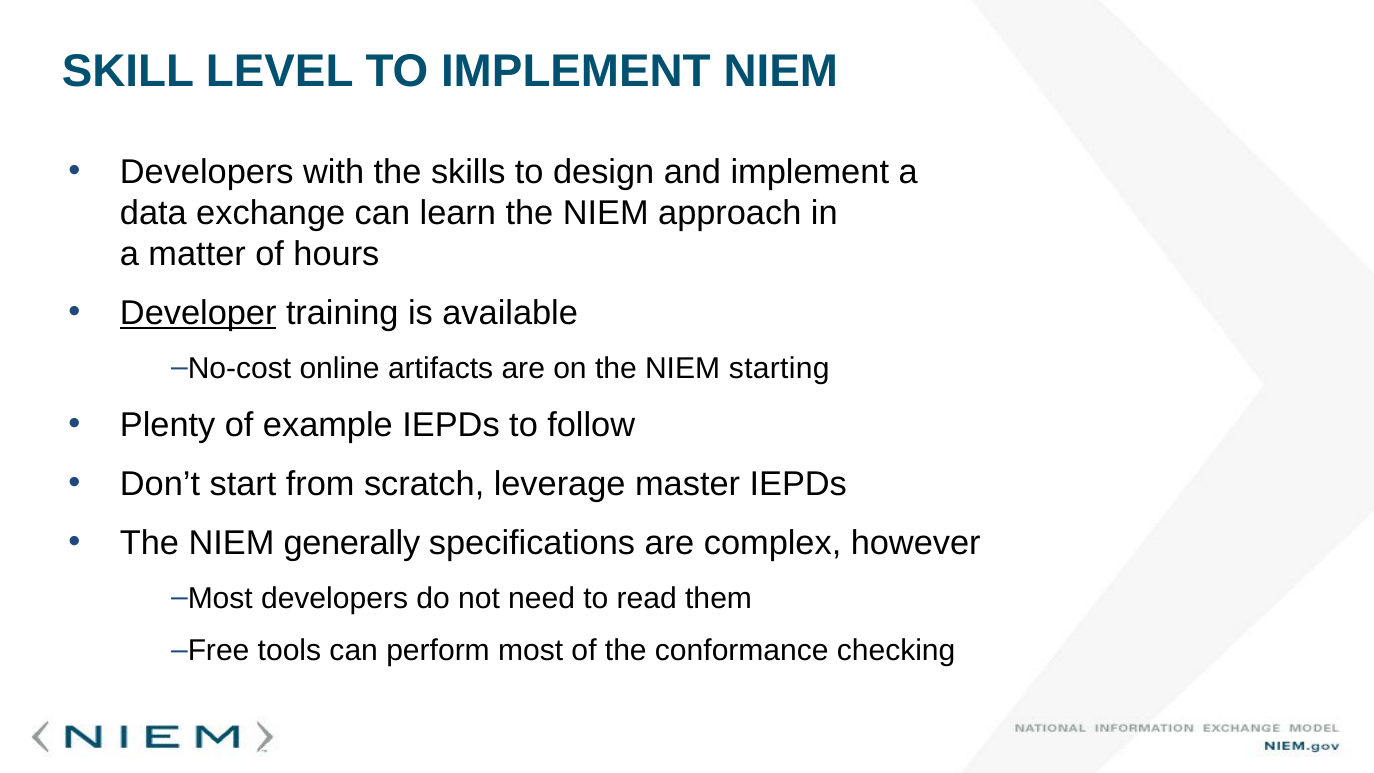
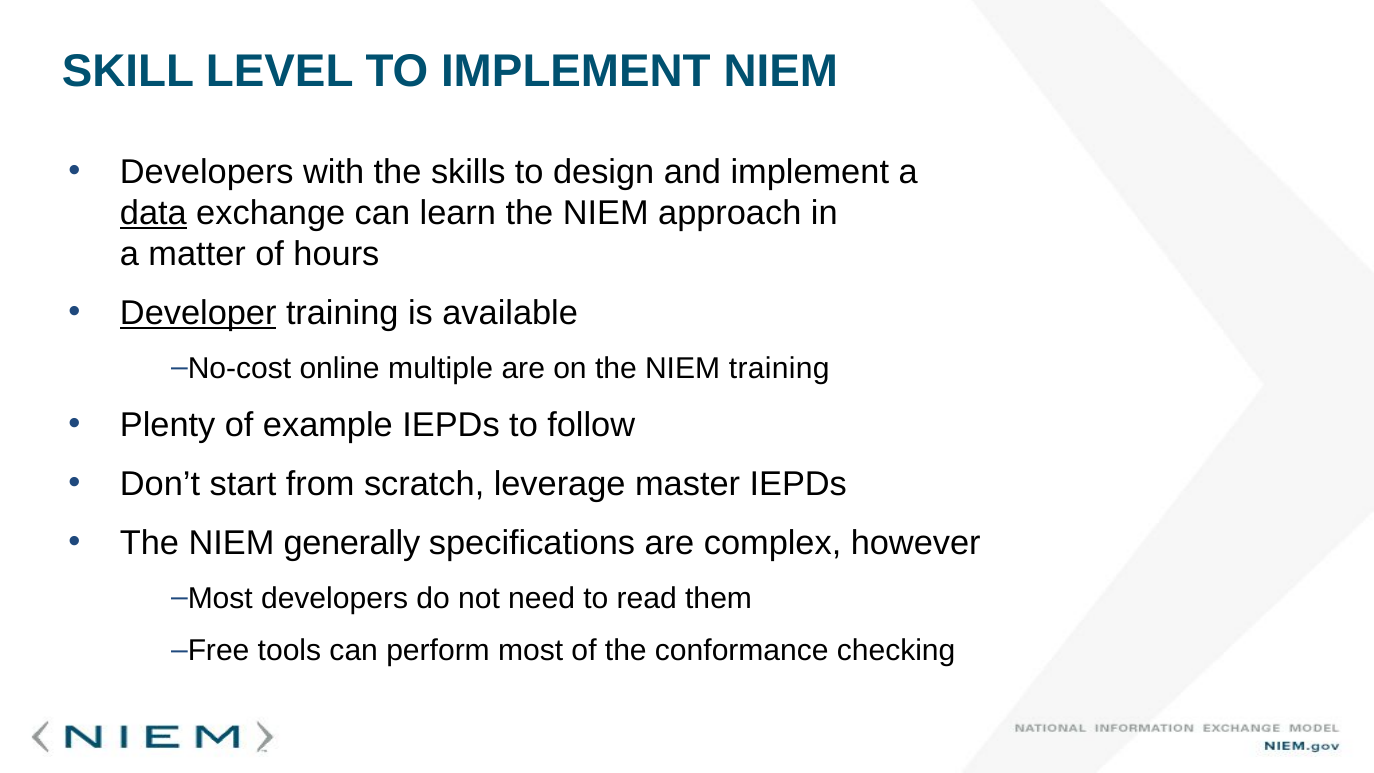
data underline: none -> present
artifacts: artifacts -> multiple
NIEM starting: starting -> training
